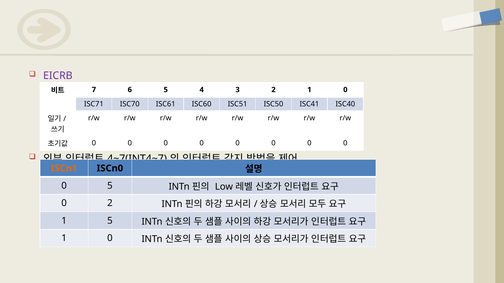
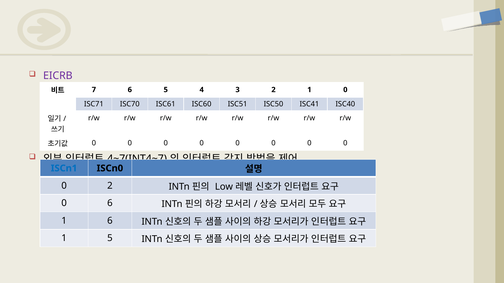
ISCn1 colour: orange -> blue
0 5: 5 -> 2
0 2: 2 -> 6
1 5: 5 -> 6
0 at (110, 239): 0 -> 5
